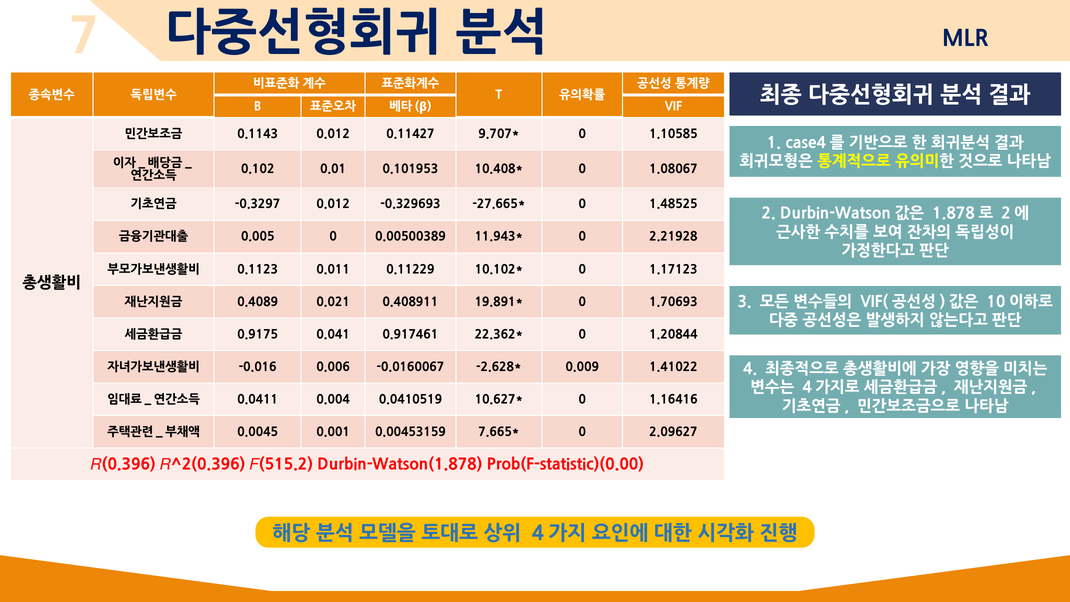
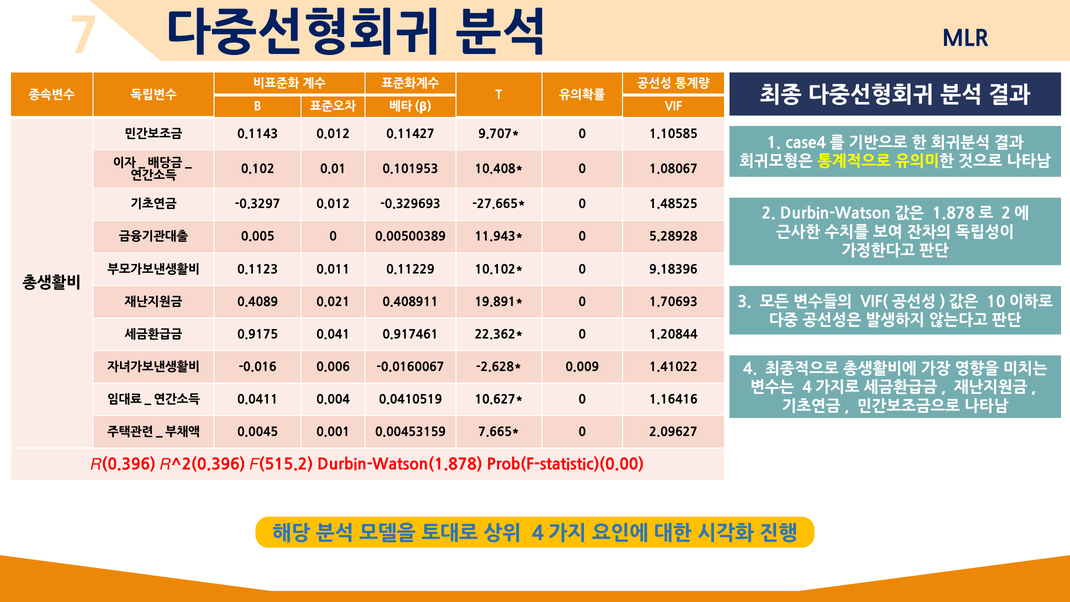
2.21928: 2.21928 -> 5.28928
1.17123: 1.17123 -> 9.18396
